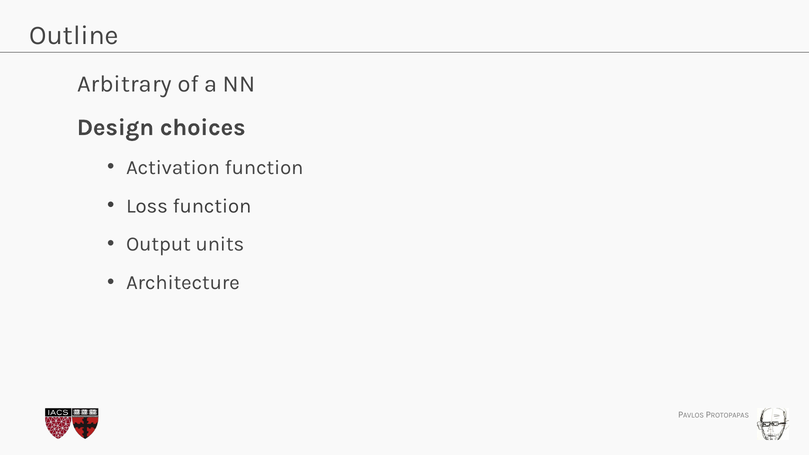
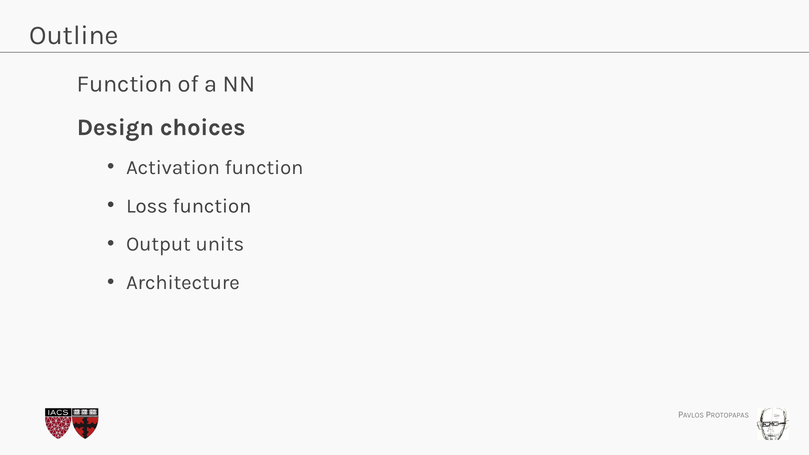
Arbitrary at (124, 84): Arbitrary -> Function
